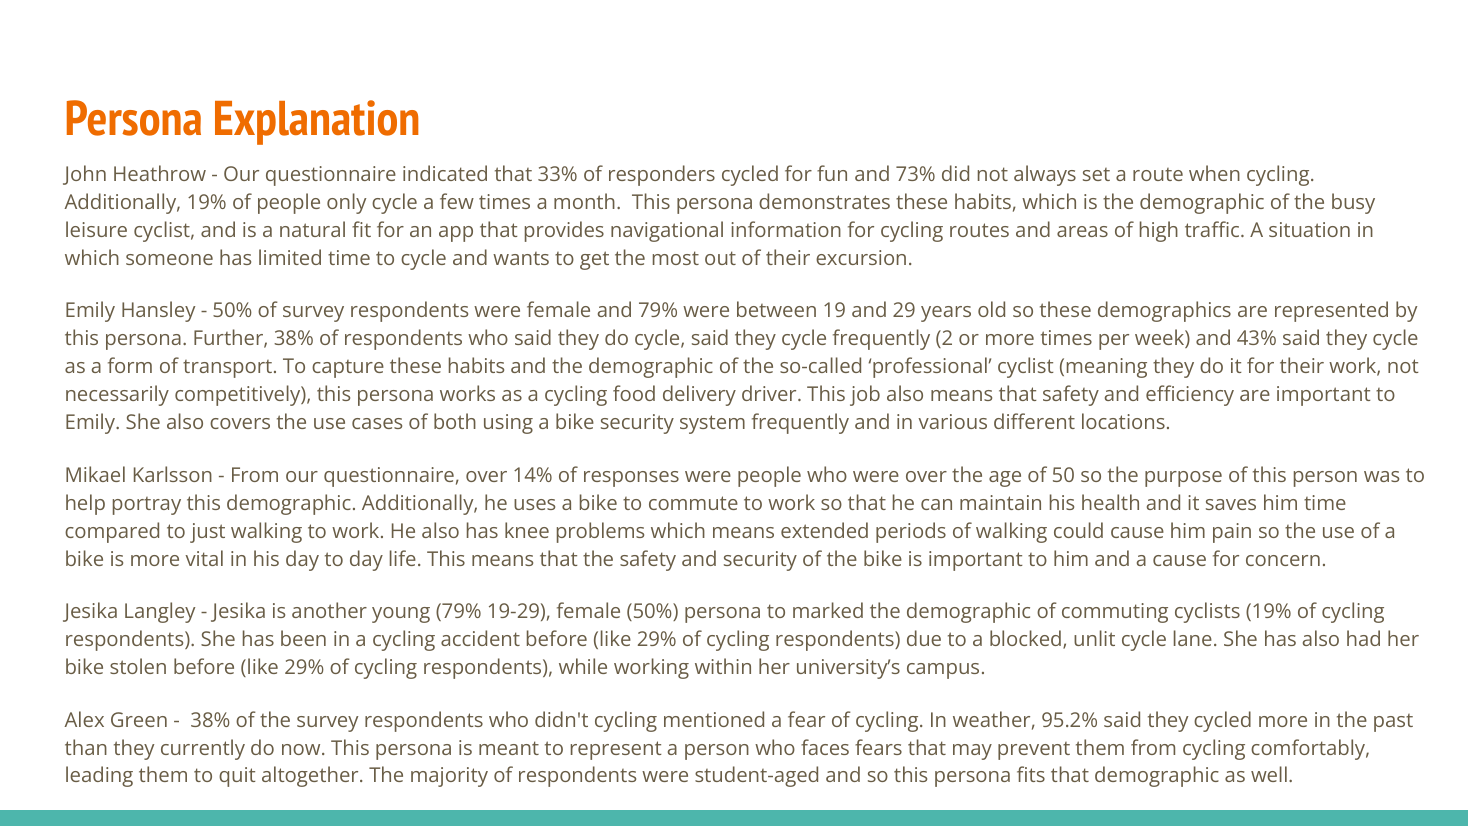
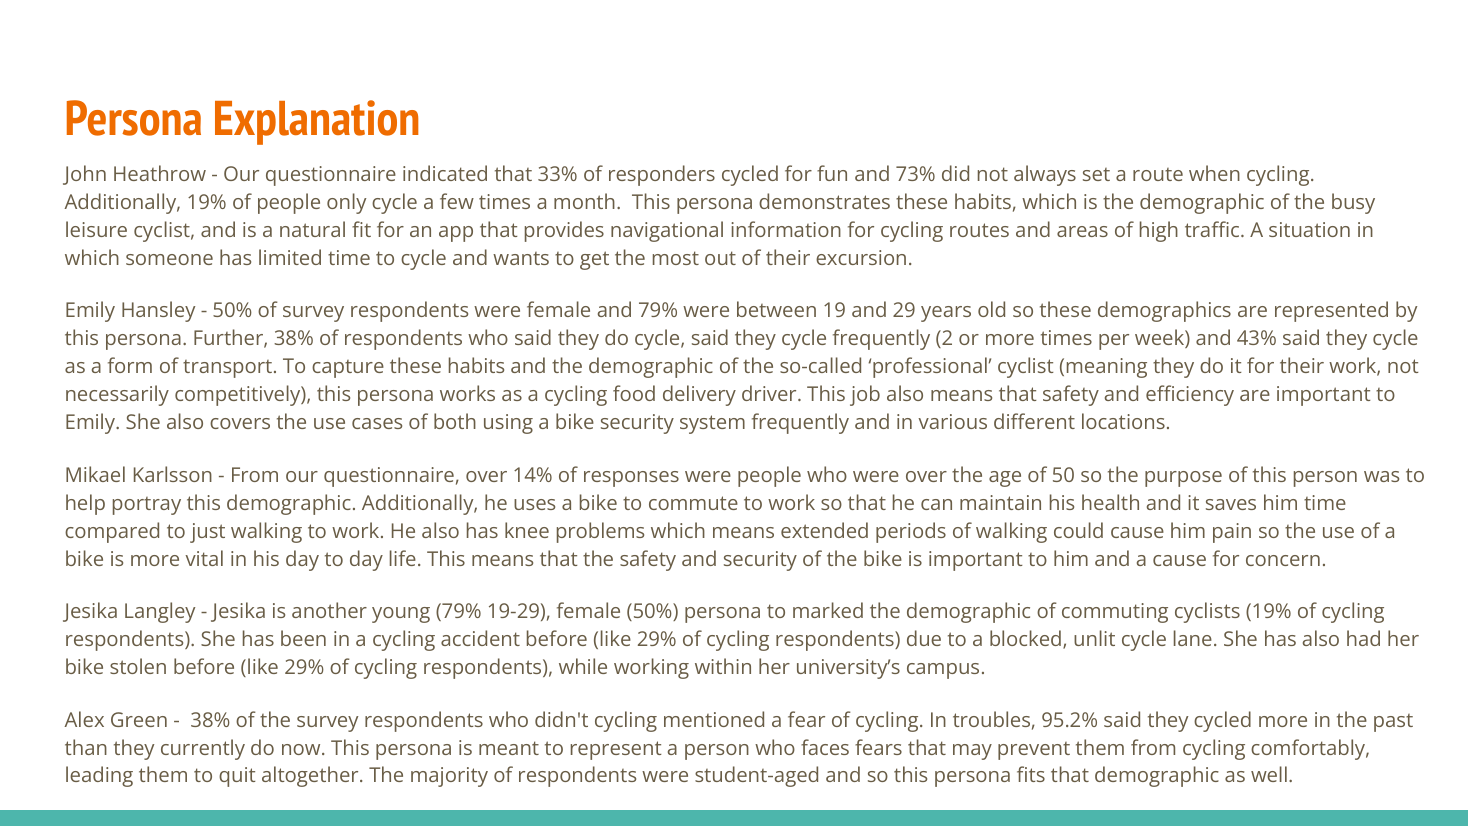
weather: weather -> troubles
